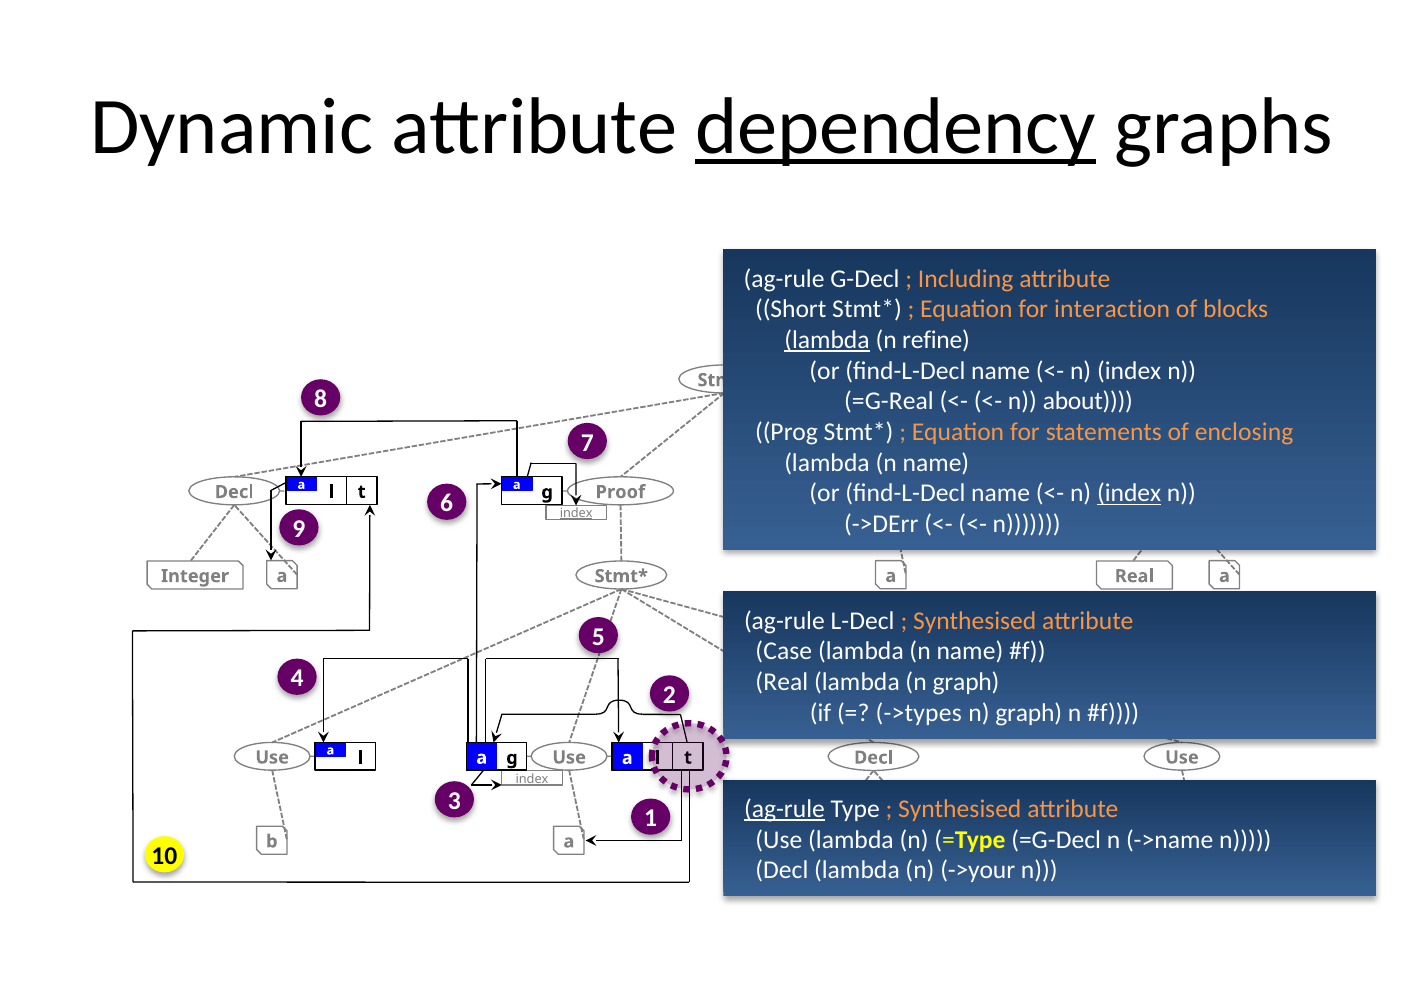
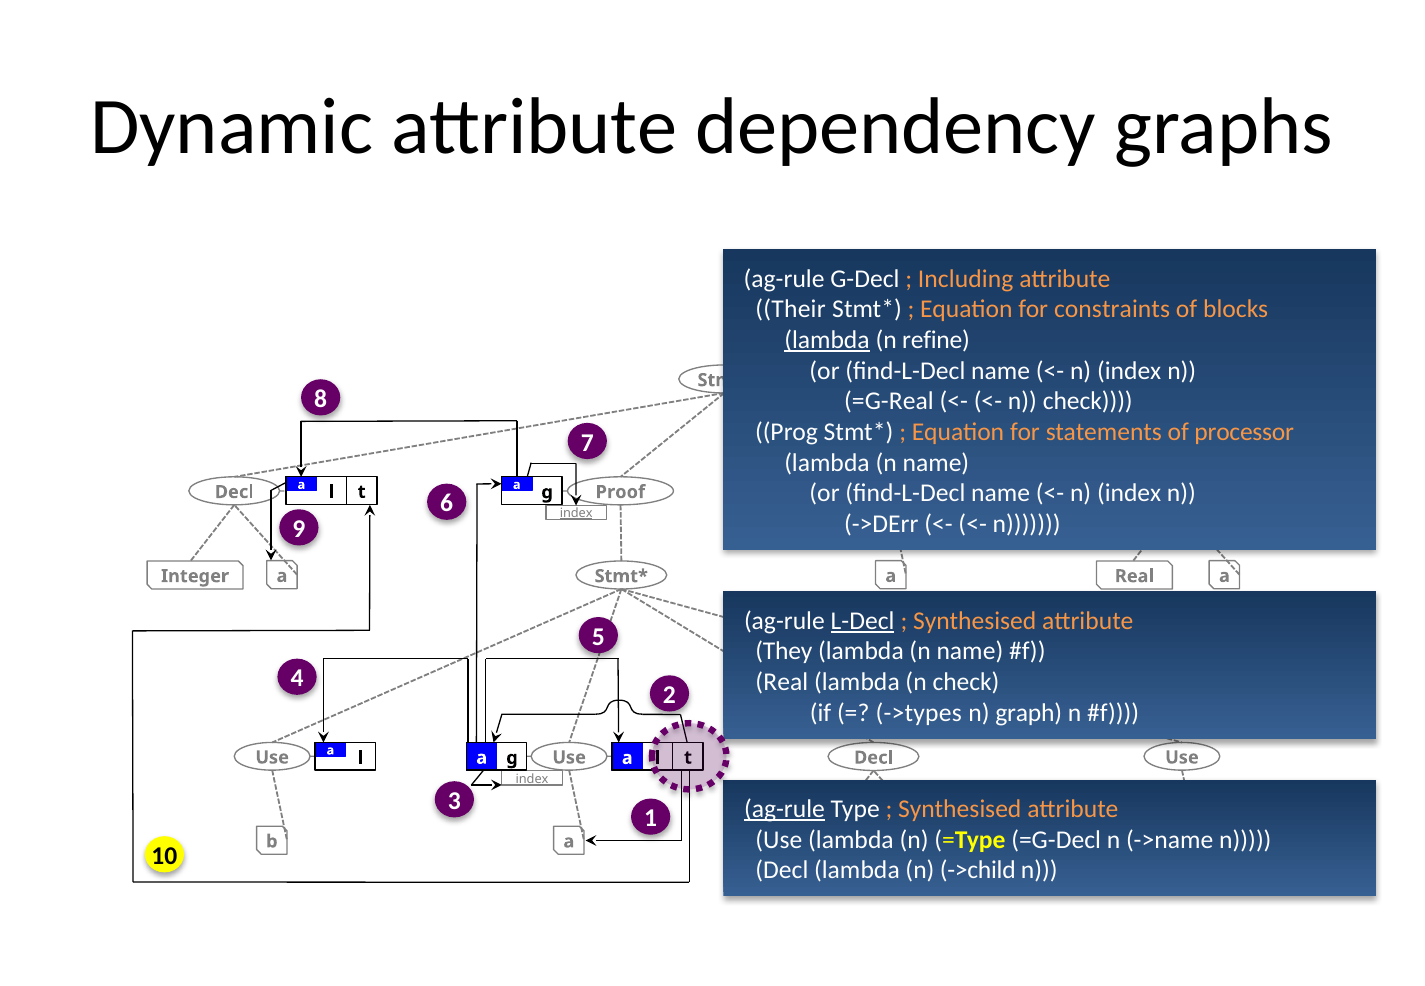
dependency underline: present -> none
Short: Short -> Their
interaction: interaction -> constraints
about at (1088, 402): about -> check
enclosing: enclosing -> processor
index at (1129, 494) underline: present -> none
L-Decl underline: none -> present
Case: Case -> They
lambda n graph: graph -> check
->your: ->your -> ->child
